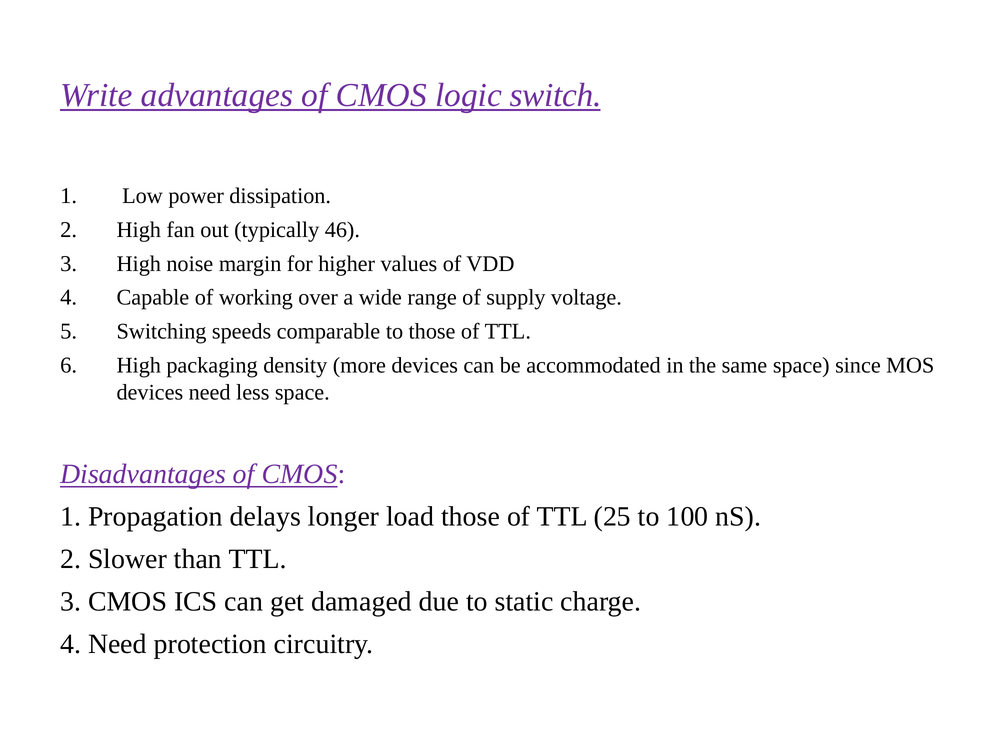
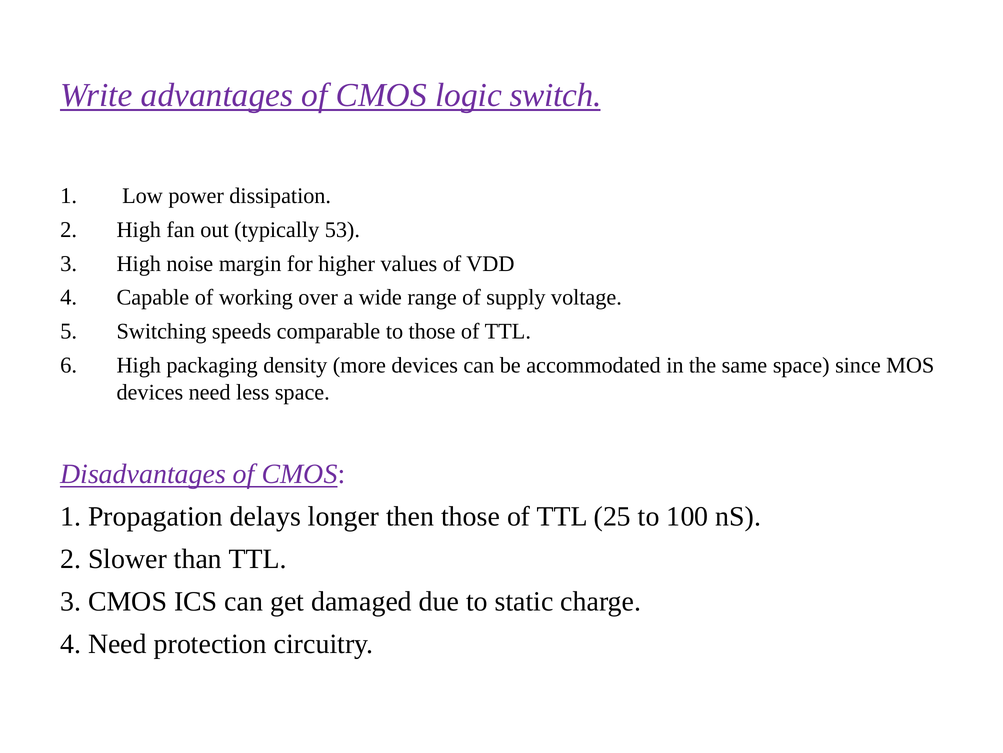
46: 46 -> 53
load: load -> then
